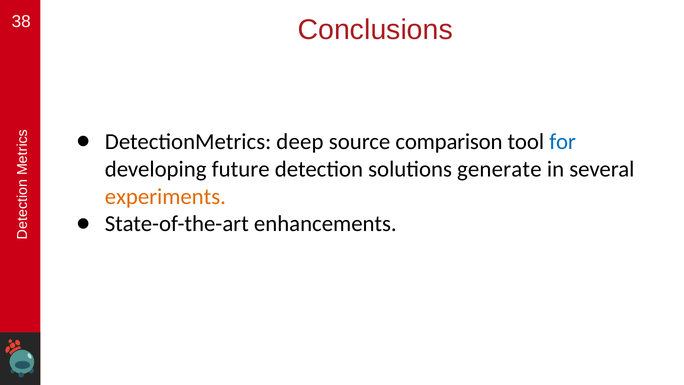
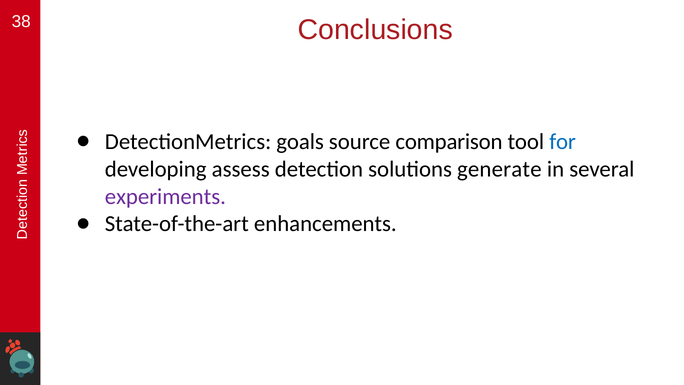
deep: deep -> goals
future: future -> assess
experiments colour: orange -> purple
